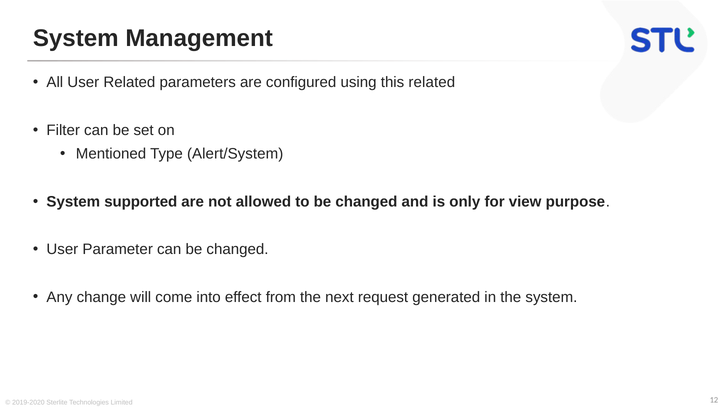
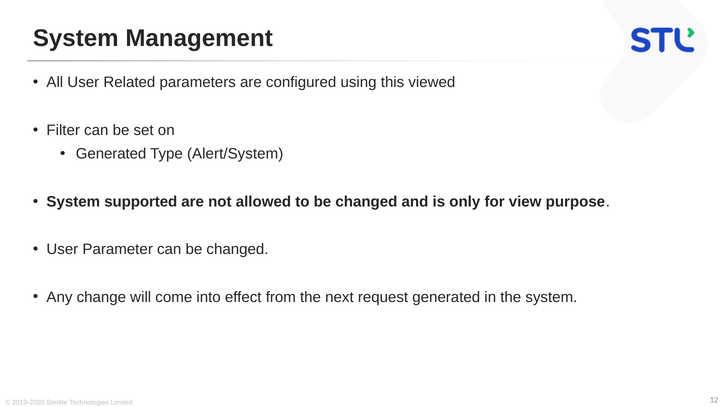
this related: related -> viewed
Mentioned at (111, 154): Mentioned -> Generated
